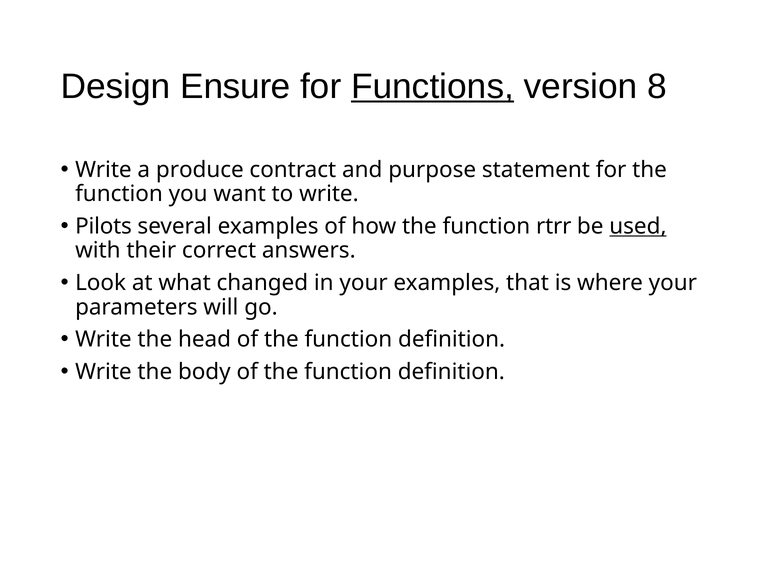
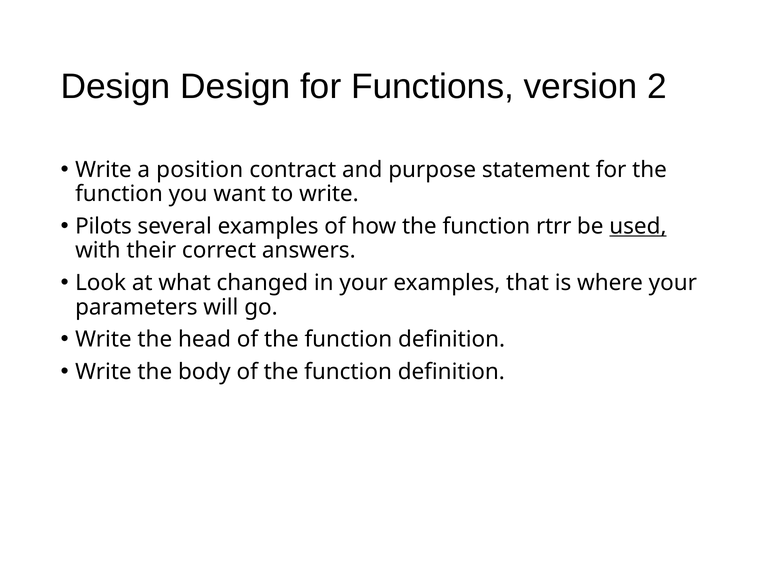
Design Ensure: Ensure -> Design
Functions underline: present -> none
8: 8 -> 2
produce: produce -> position
